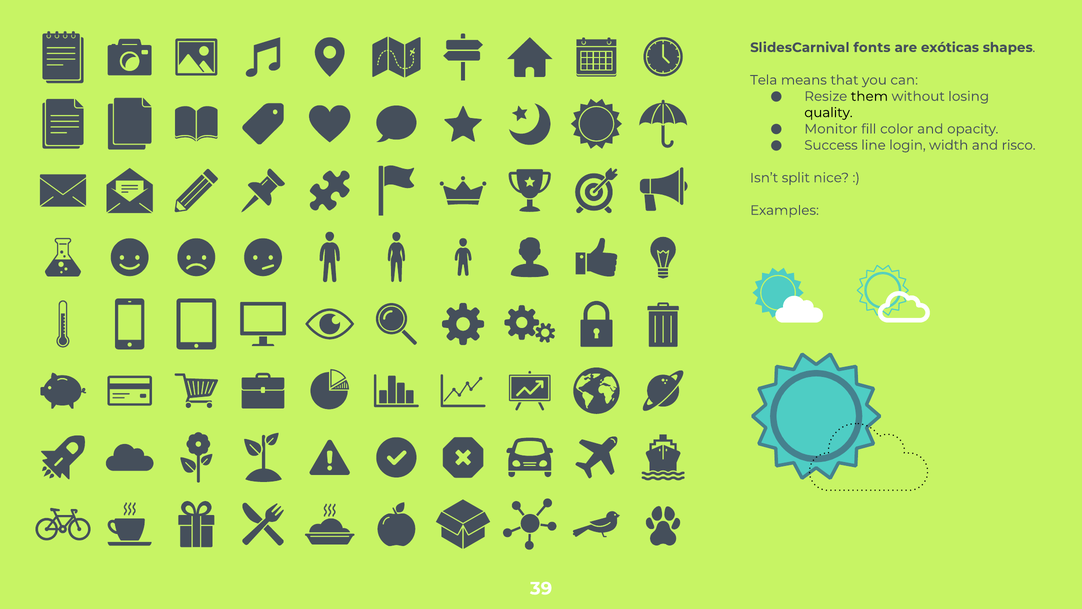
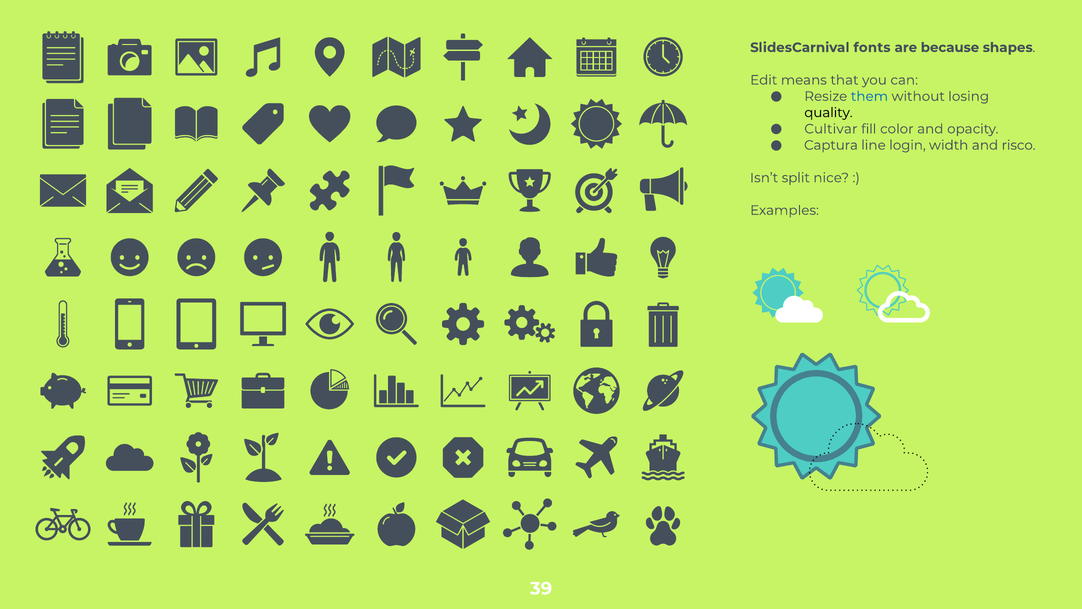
exóticas: exóticas -> because
Tela: Tela -> Edit
them colour: black -> blue
Monitor: Monitor -> Cultivar
Success: Success -> Captura
